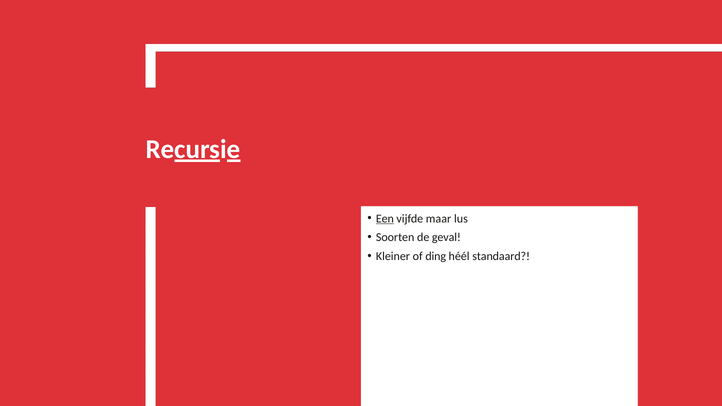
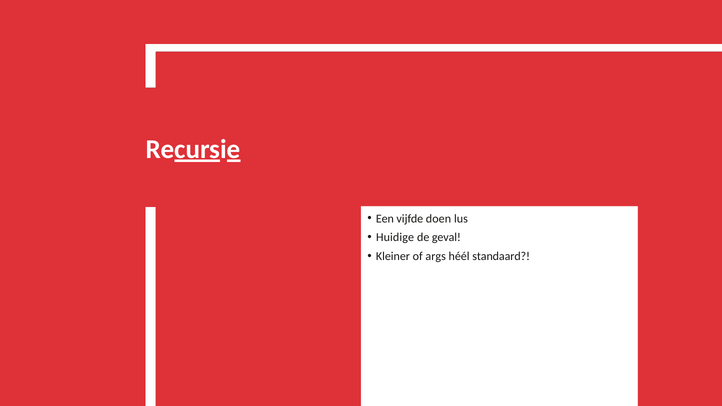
Een underline: present -> none
maar: maar -> doen
Soorten: Soorten -> Huidige
ding: ding -> args
